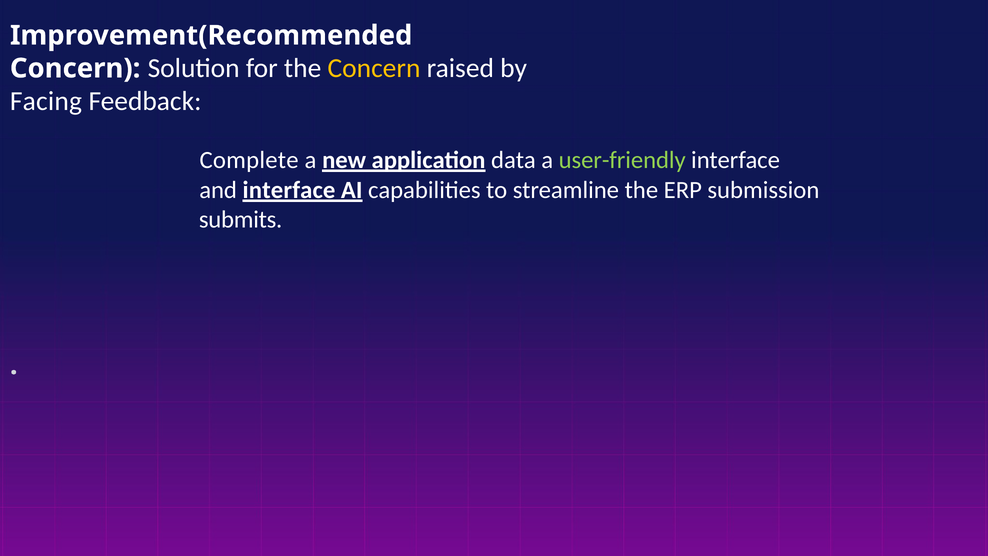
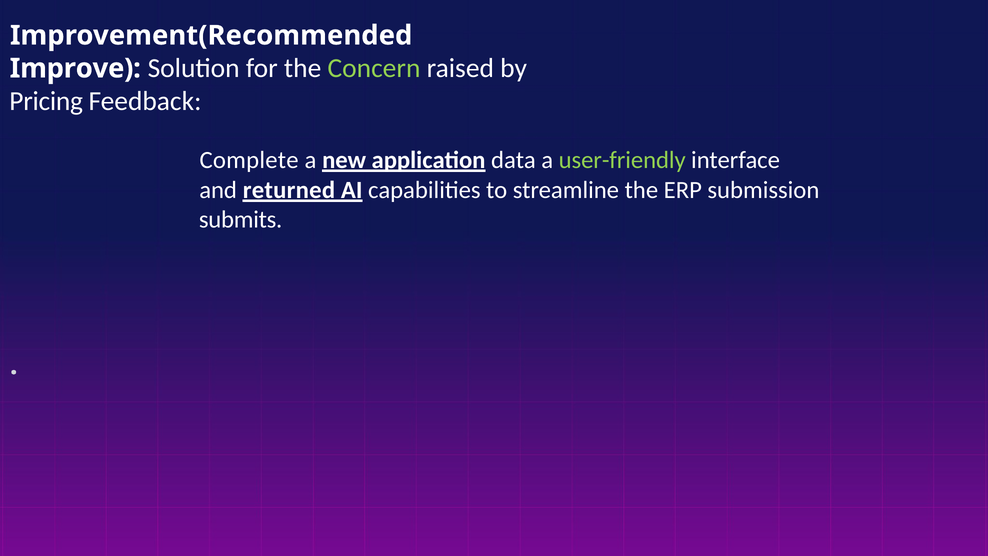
Concern at (75, 68): Concern -> Improve
Concern at (374, 68) colour: yellow -> light green
Facing: Facing -> Pricing
and interface: interface -> returned
